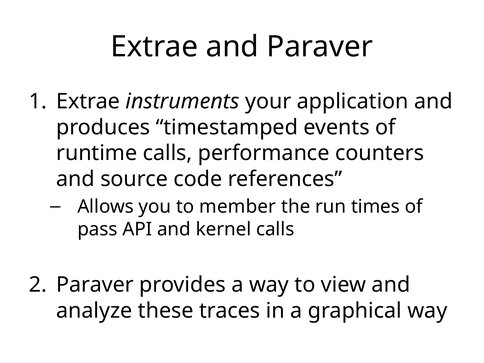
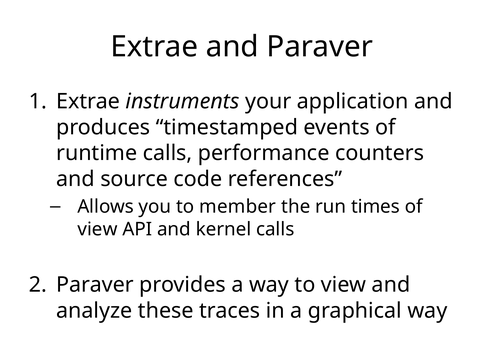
pass at (97, 229): pass -> view
